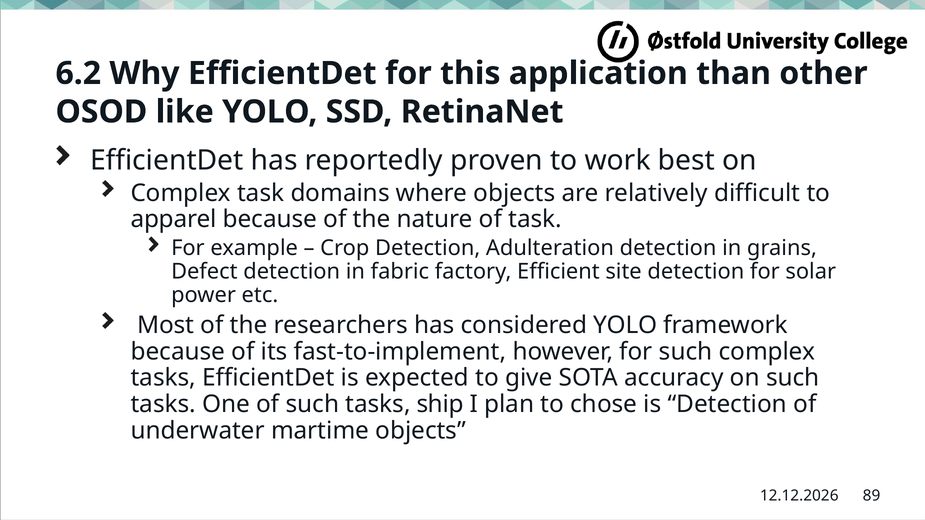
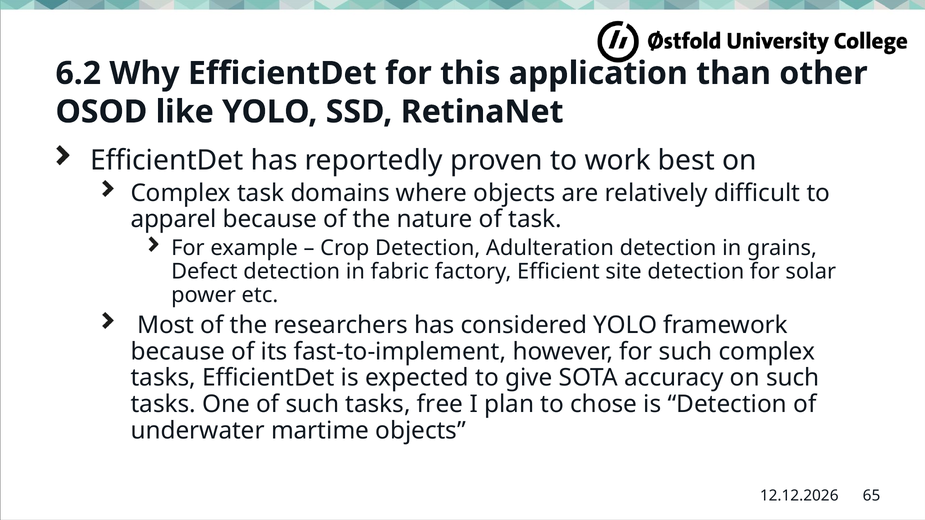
ship: ship -> free
89: 89 -> 65
